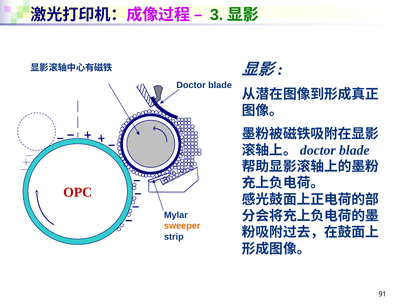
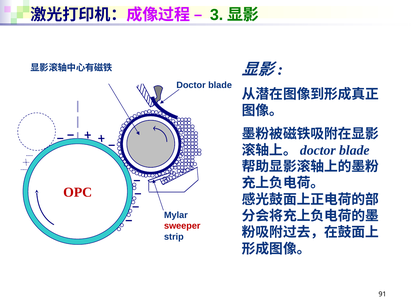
sweeper colour: orange -> red
